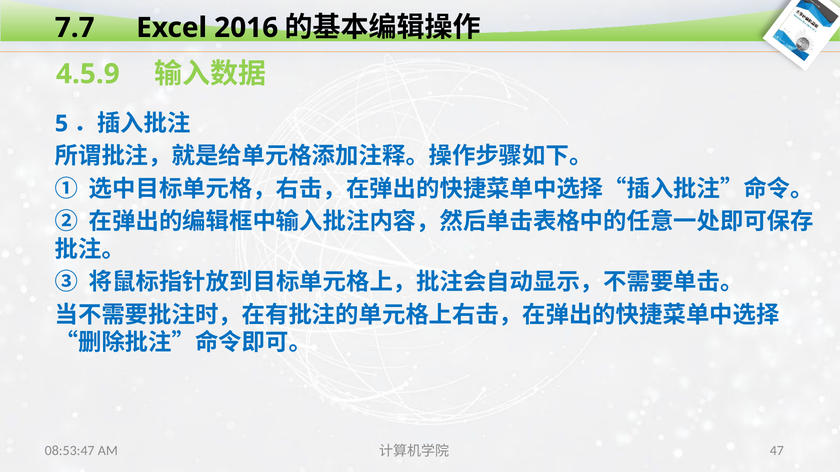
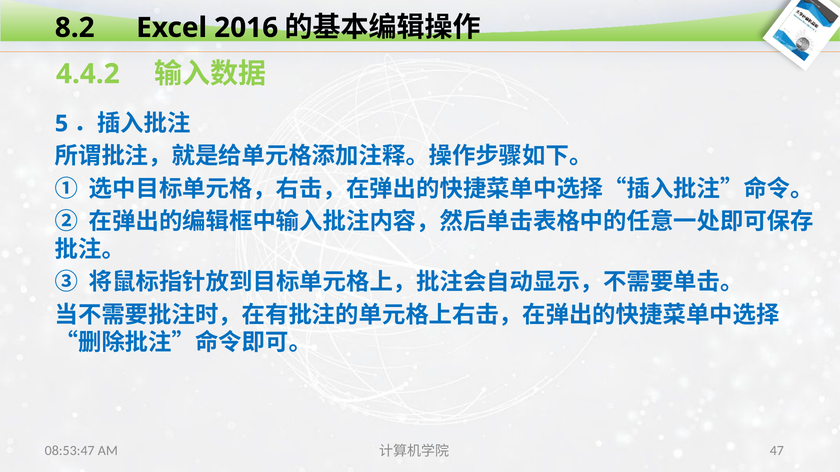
7.7: 7.7 -> 8.2
4.5.9: 4.5.9 -> 4.4.2
